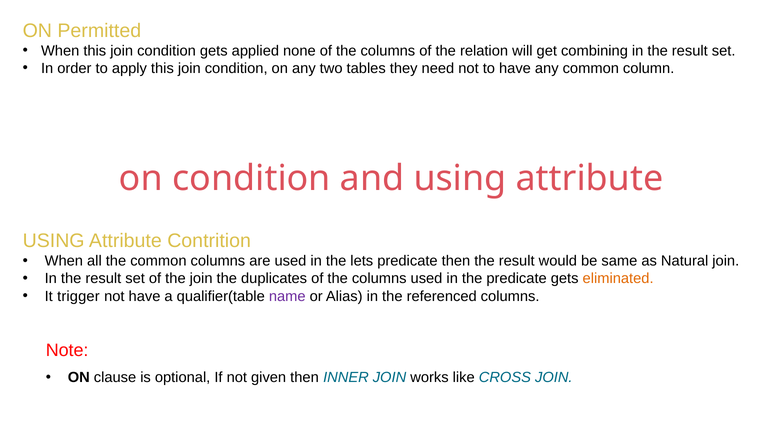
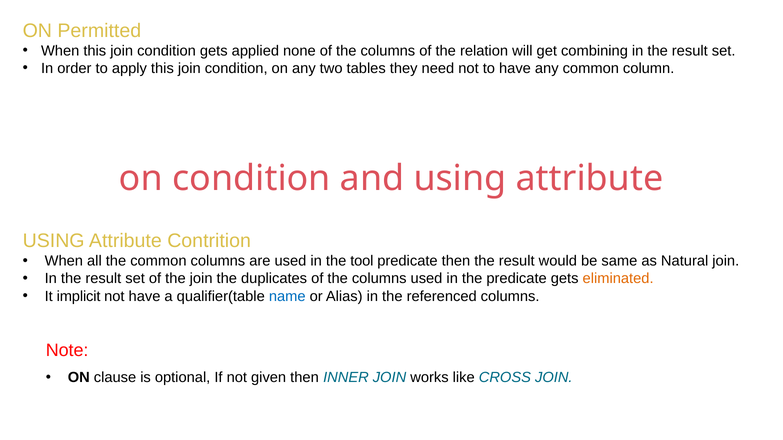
lets: lets -> tool
trigger: trigger -> implicit
name colour: purple -> blue
